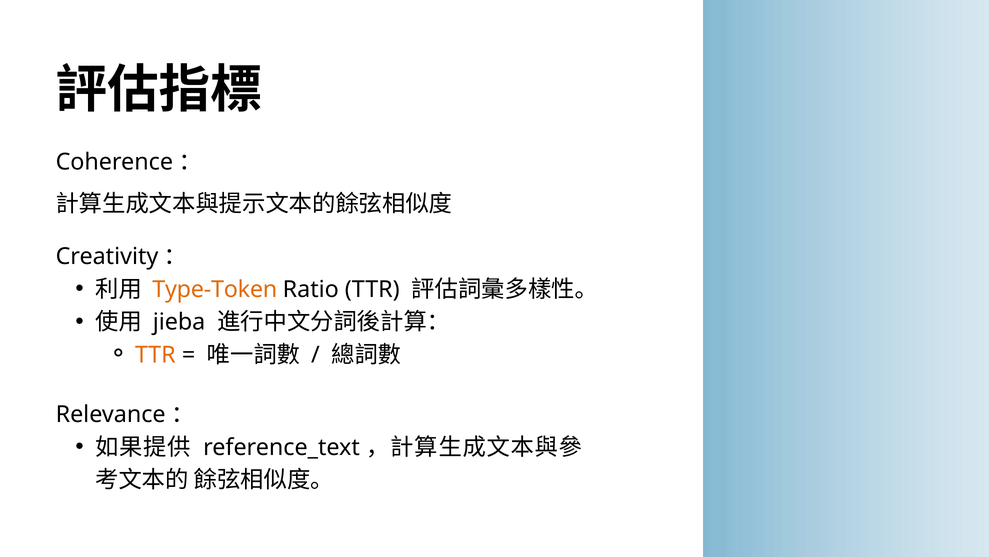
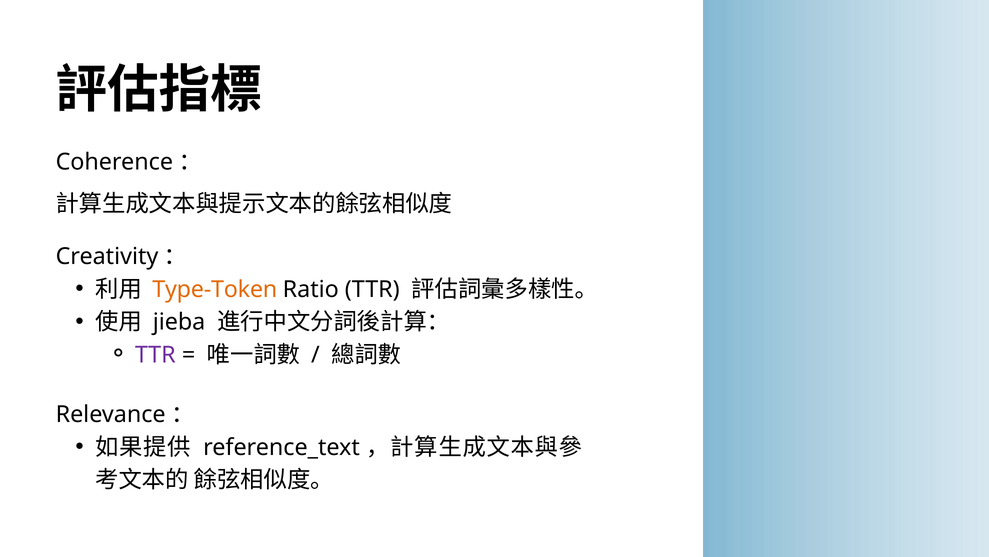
TTR at (155, 355) colour: orange -> purple
